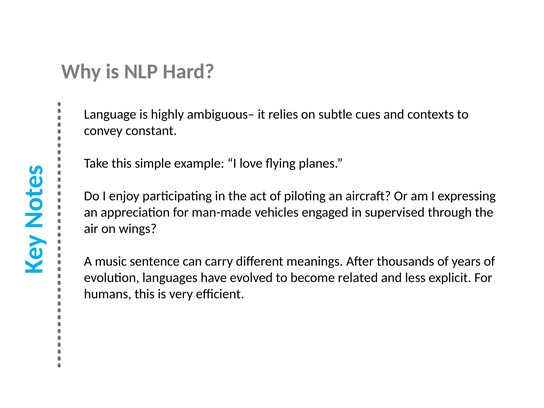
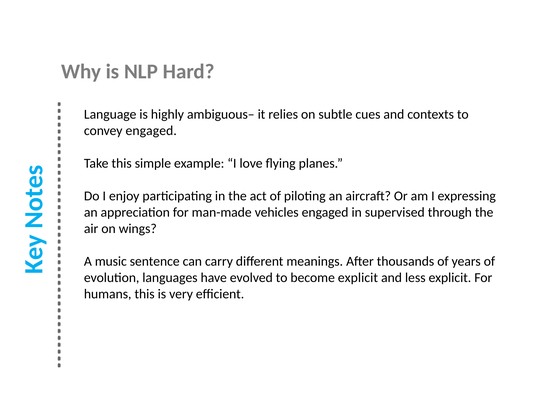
convey constant: constant -> engaged
become related: related -> explicit
